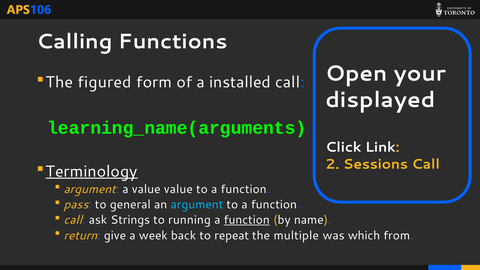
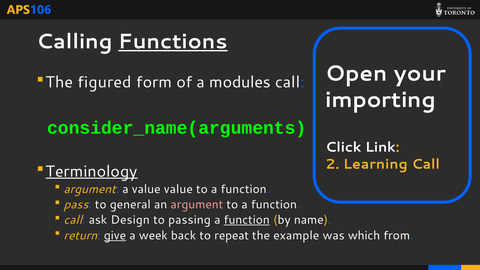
Functions underline: none -> present
installed: installed -> modules
displayed: displayed -> importing
learning_name(arguments: learning_name(arguments -> consider_name(arguments
Sessions: Sessions -> Learning
argument at (197, 204) colour: light blue -> pink
Strings: Strings -> Design
running: running -> passing
give underline: none -> present
multiple: multiple -> example
